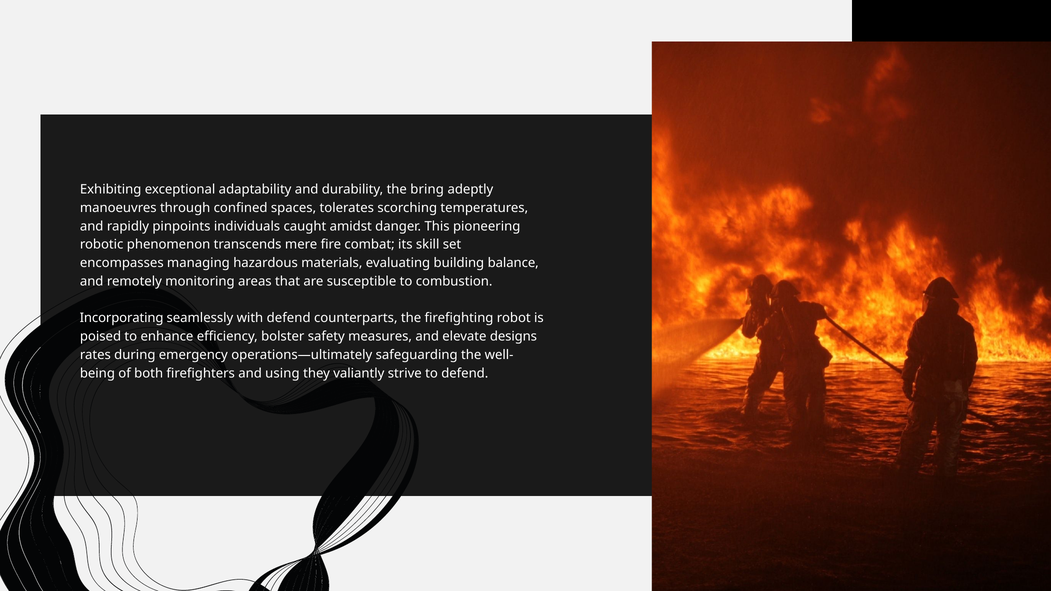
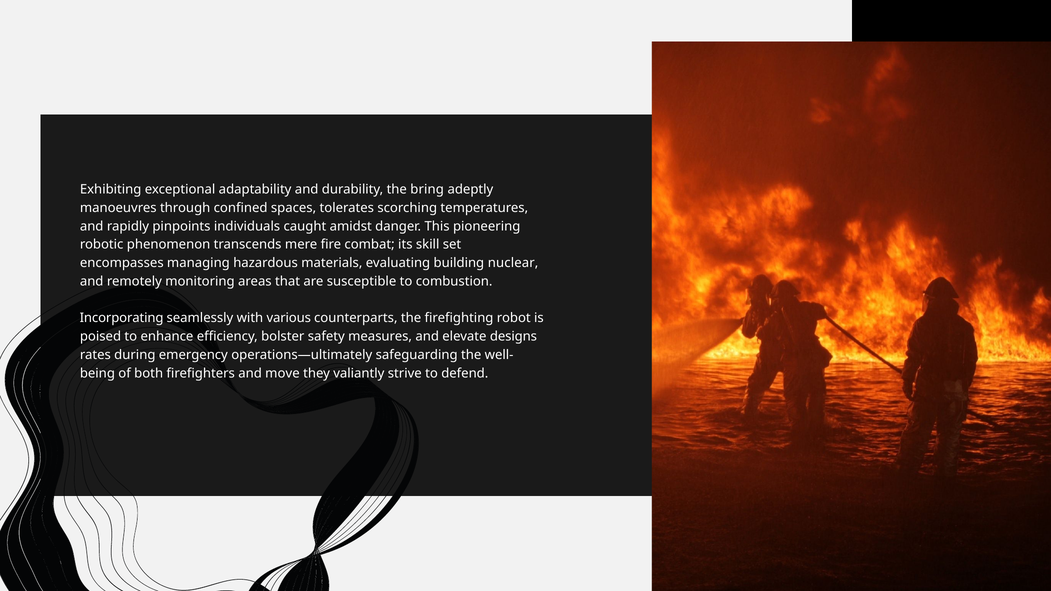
balance: balance -> nuclear
with defend: defend -> various
using: using -> move
